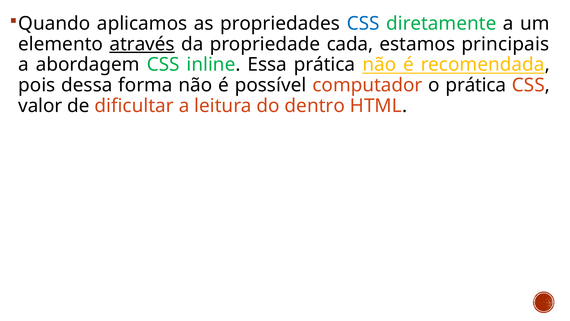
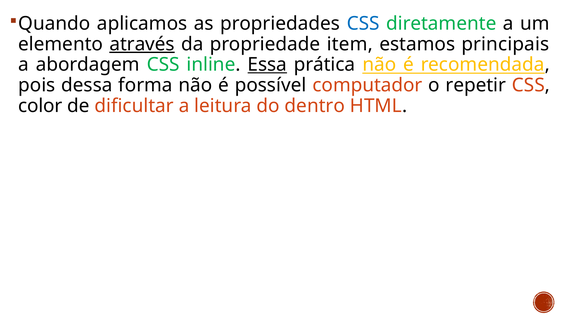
cada: cada -> item
Essa underline: none -> present
o prática: prática -> repetir
valor: valor -> color
